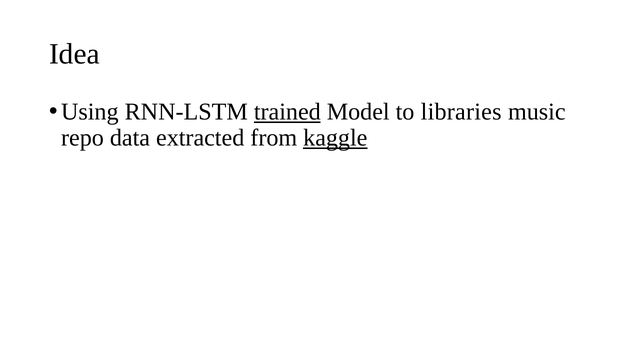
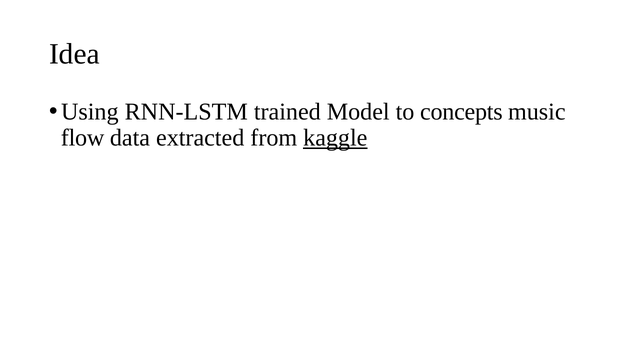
trained underline: present -> none
libraries: libraries -> concepts
repo: repo -> flow
